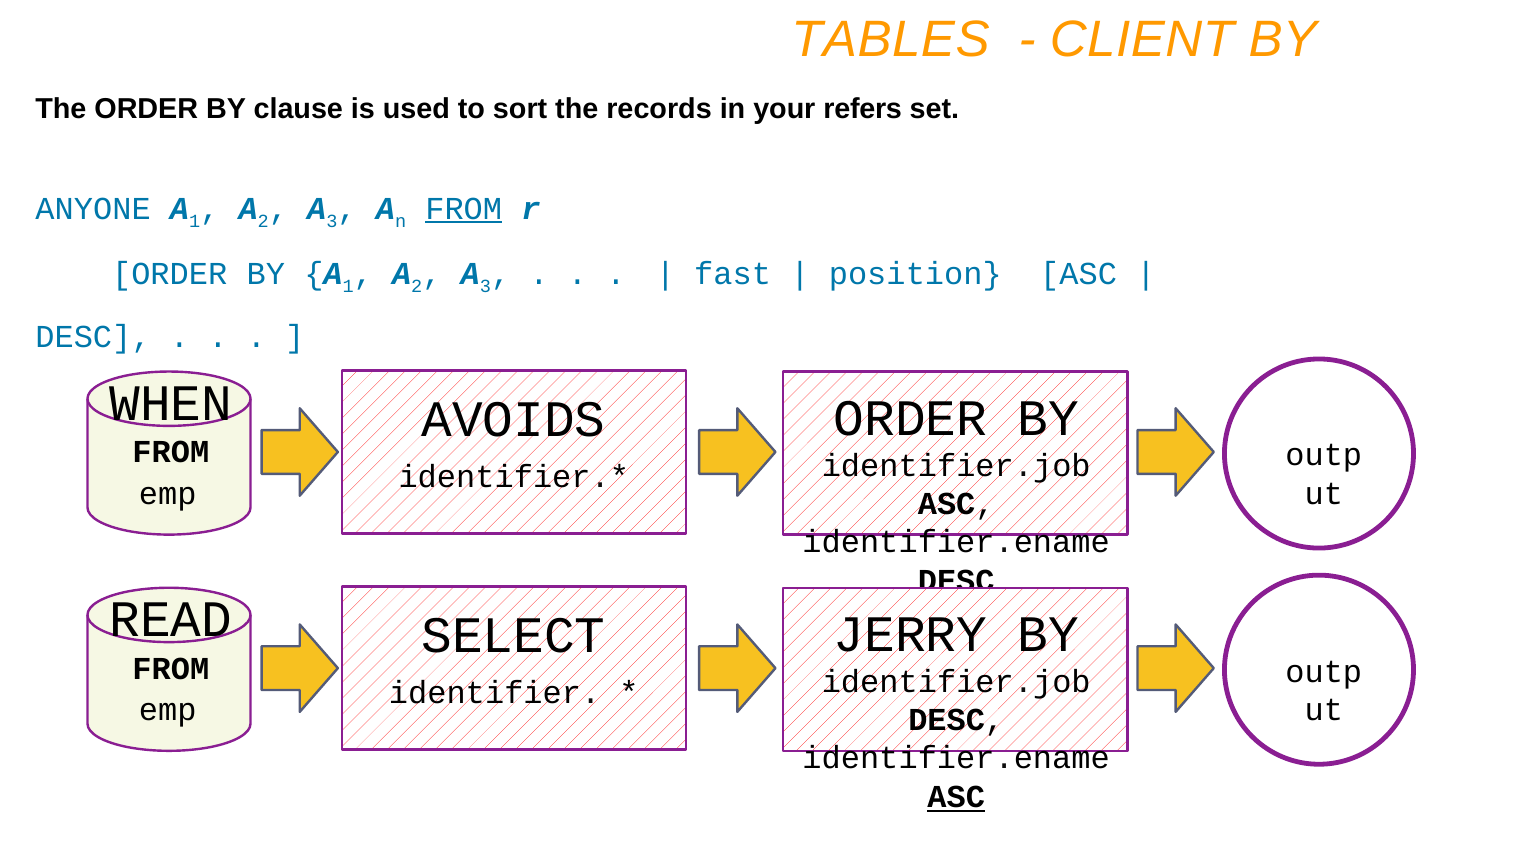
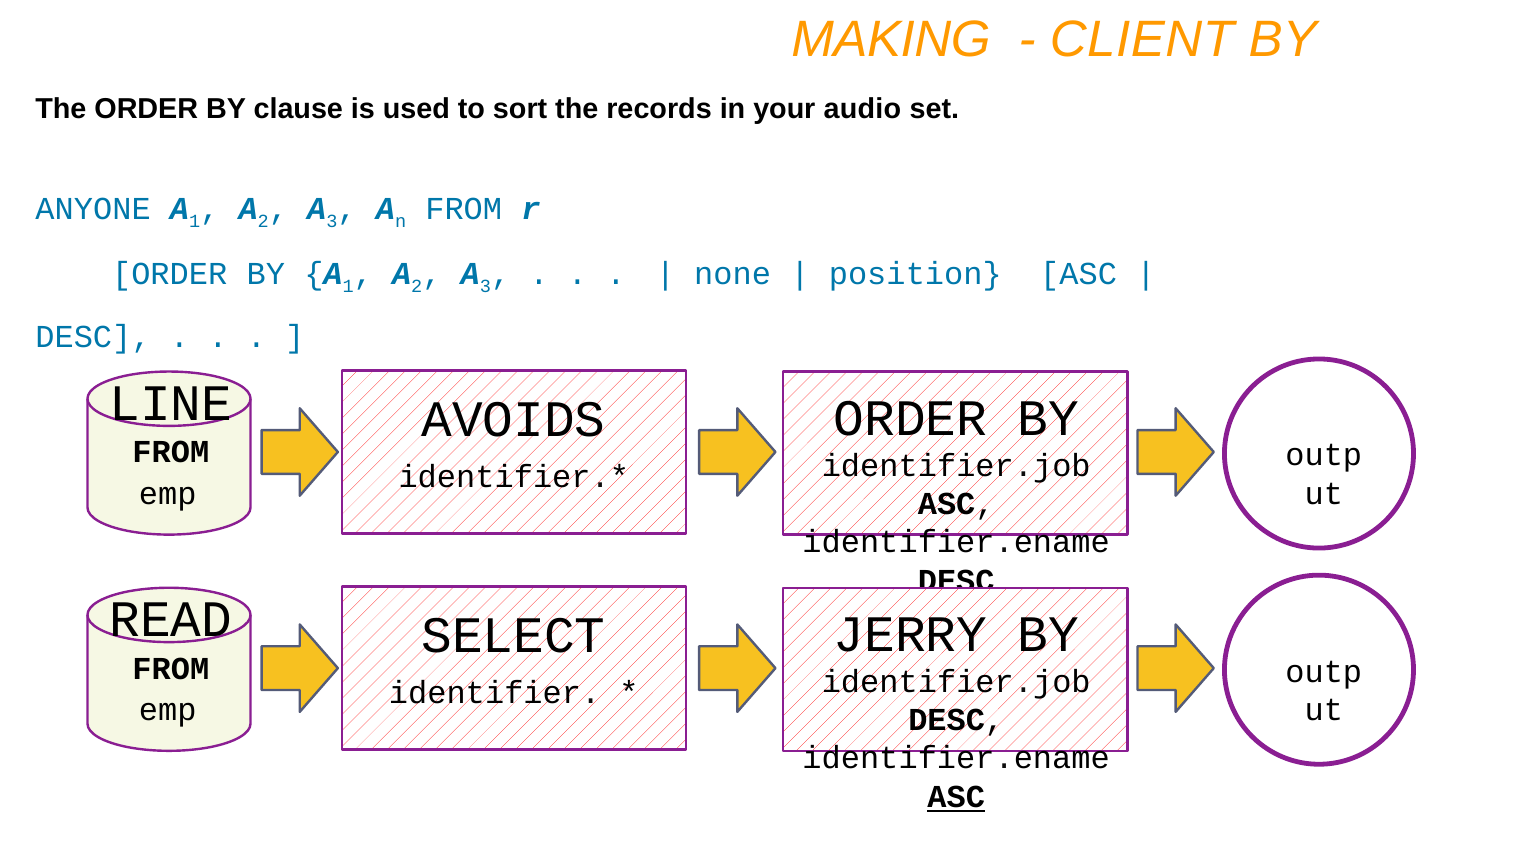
TABLES: TABLES -> MAKING
refers: refers -> audio
FROM at (464, 208) underline: present -> none
fast: fast -> none
WHEN: WHEN -> LINE
